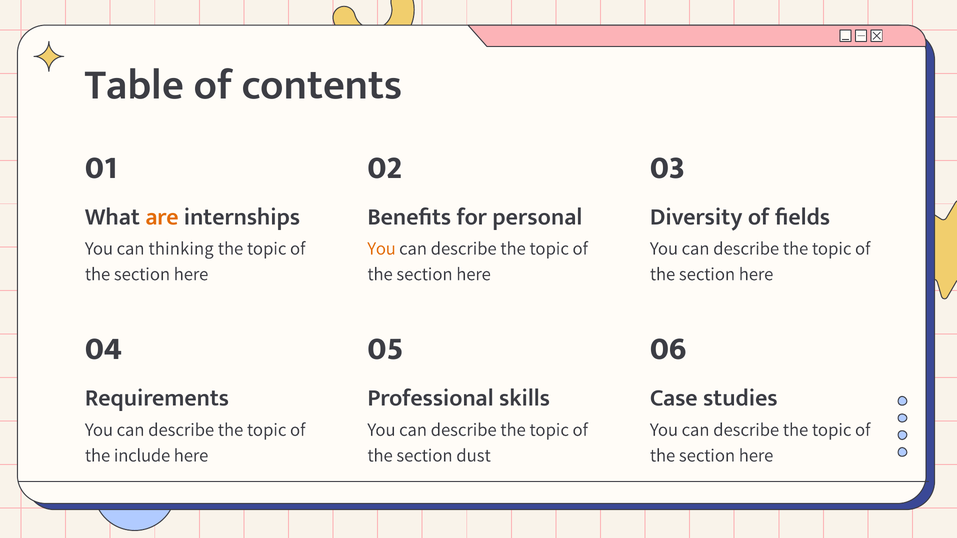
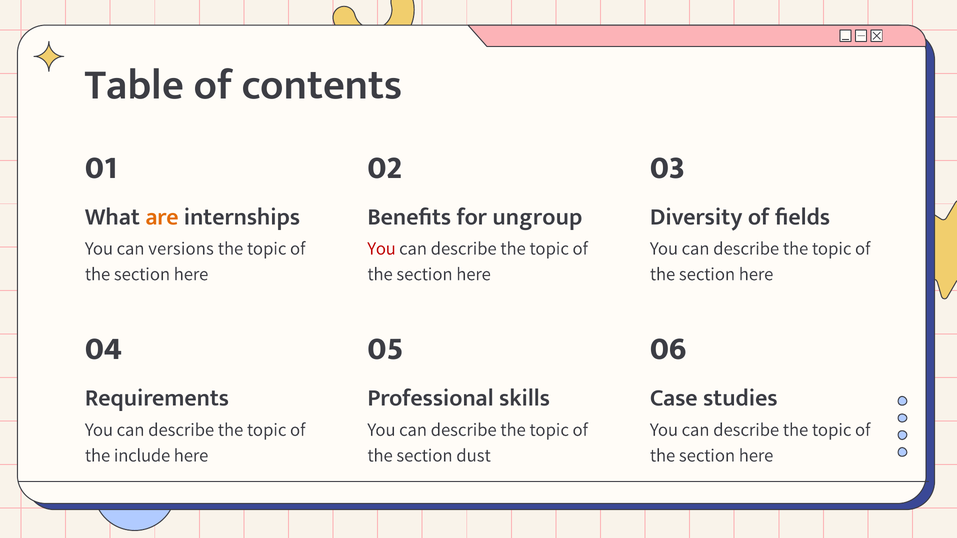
personal: personal -> ungroup
thinking: thinking -> versions
You at (382, 249) colour: orange -> red
